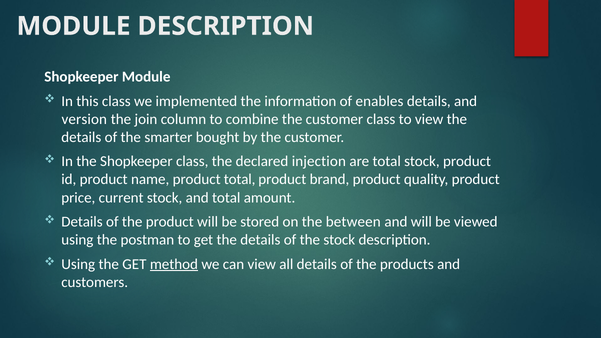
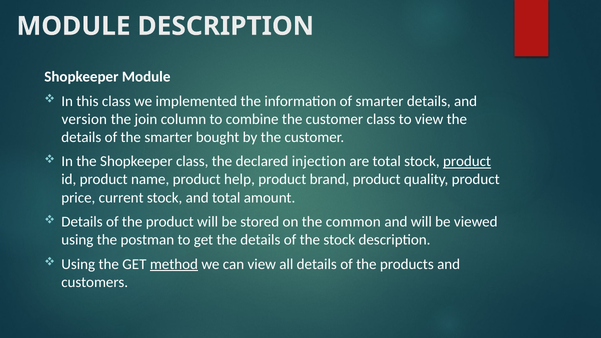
of enables: enables -> smarter
product at (467, 162) underline: none -> present
product total: total -> help
between: between -> common
